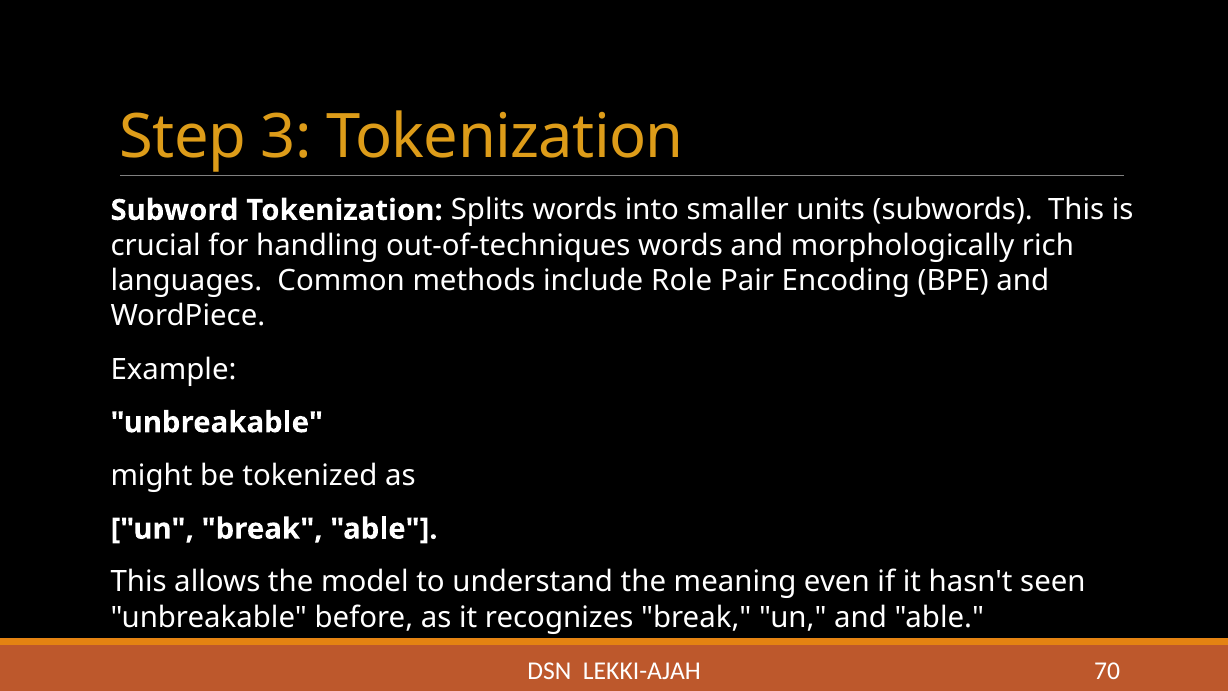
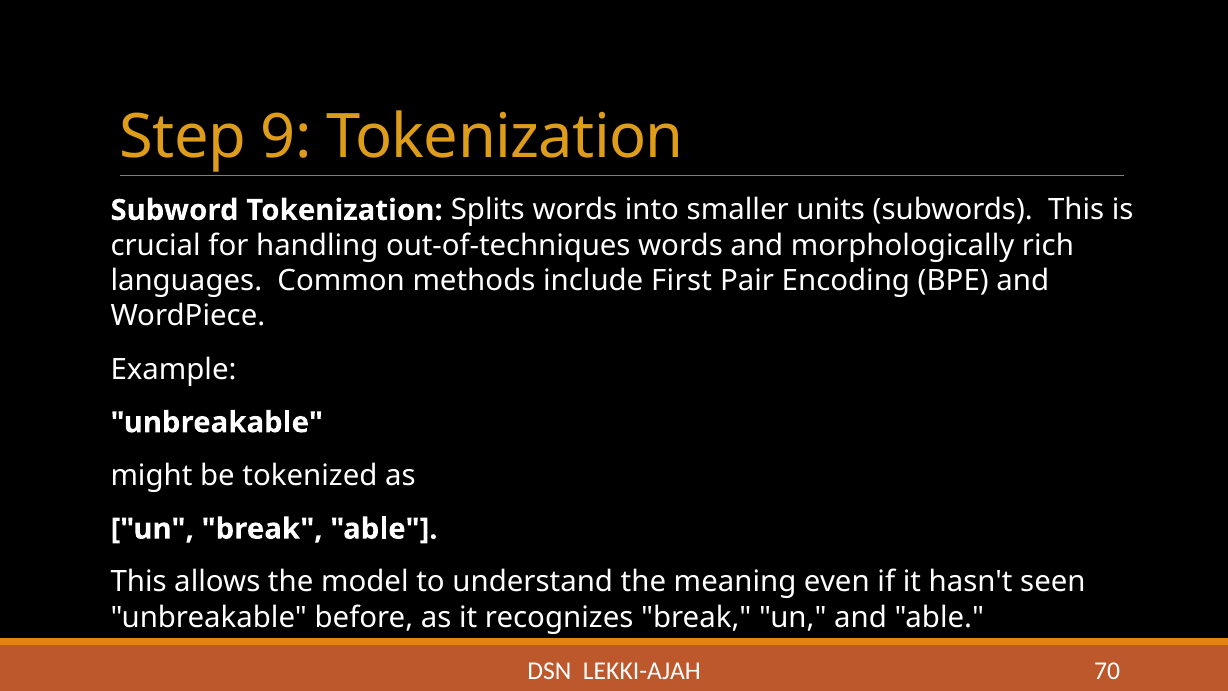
3: 3 -> 9
Role: Role -> First
